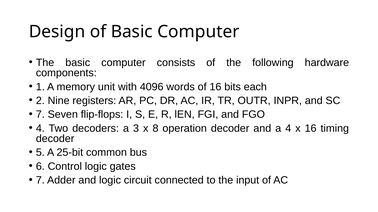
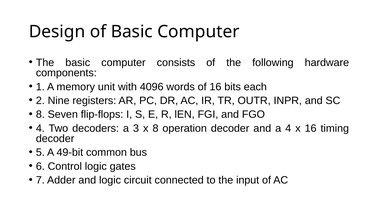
7 at (40, 115): 7 -> 8
25-bit: 25-bit -> 49-bit
